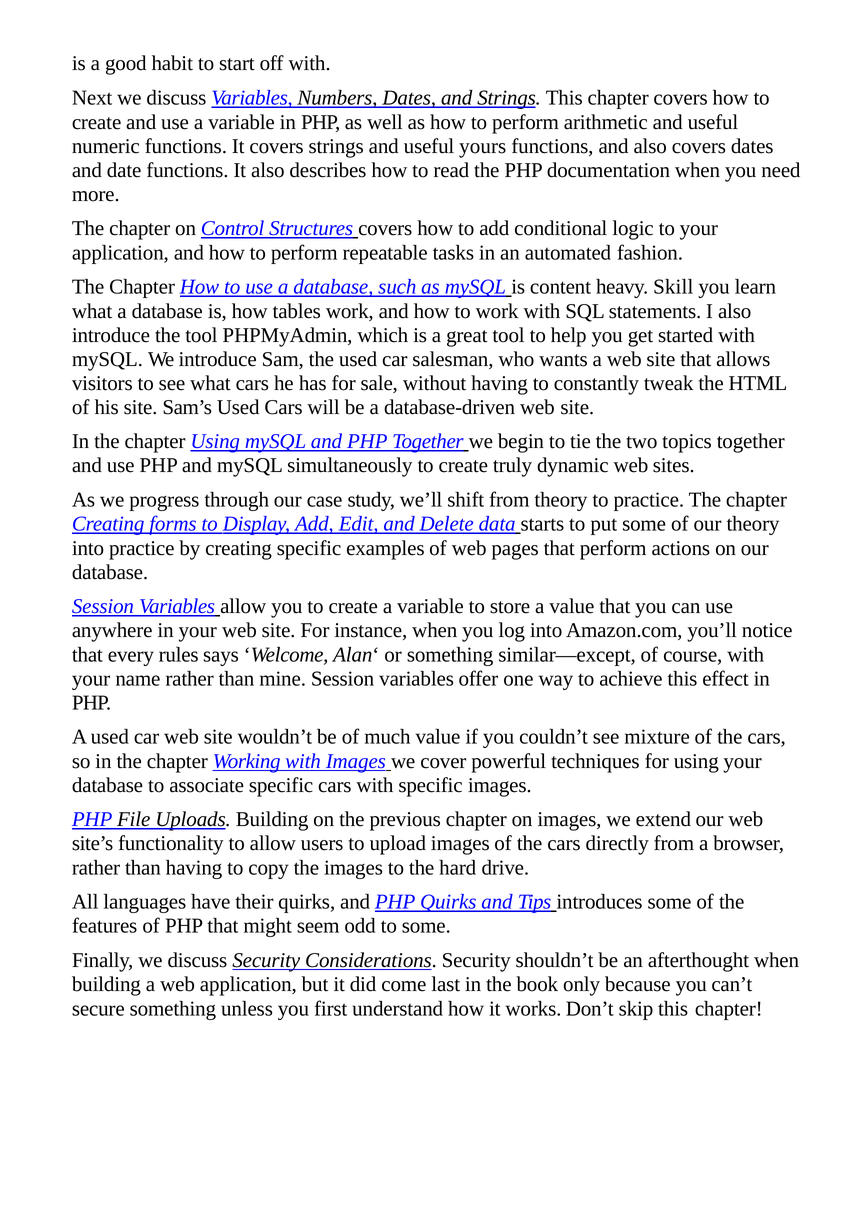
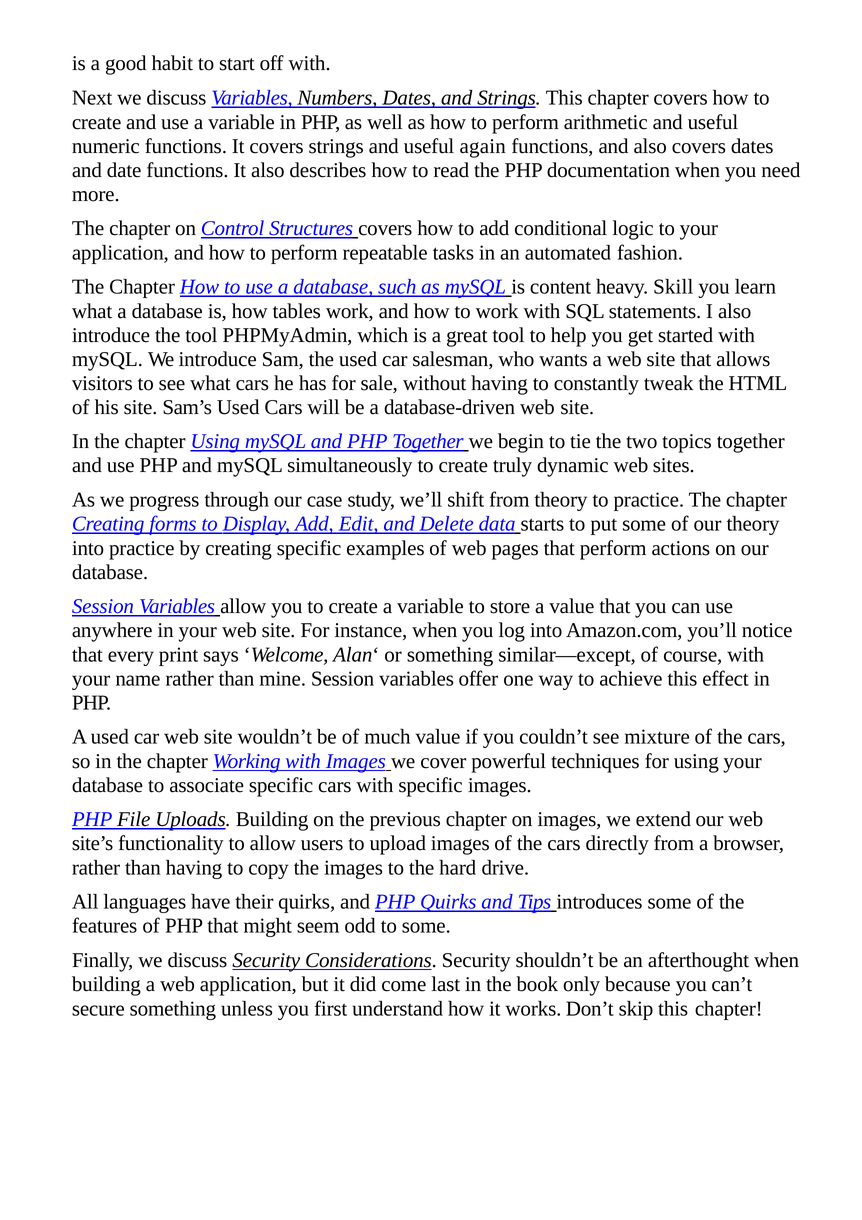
yours: yours -> again
rules: rules -> print
